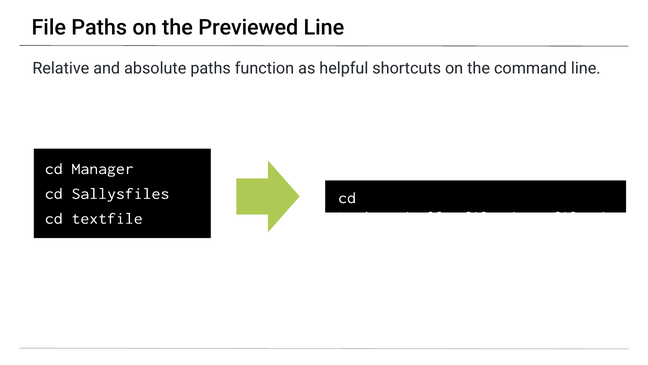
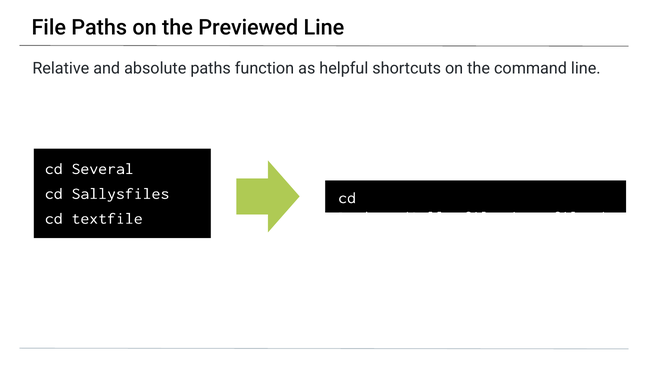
Manager: Manager -> Several
